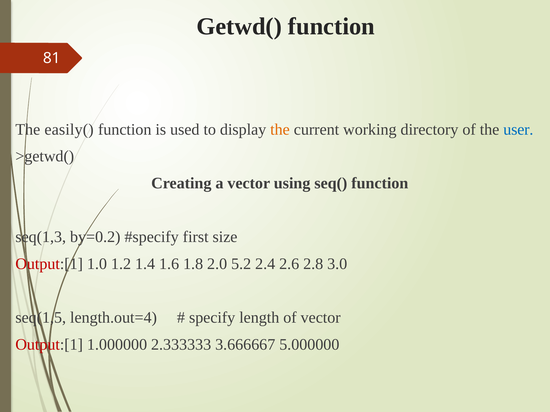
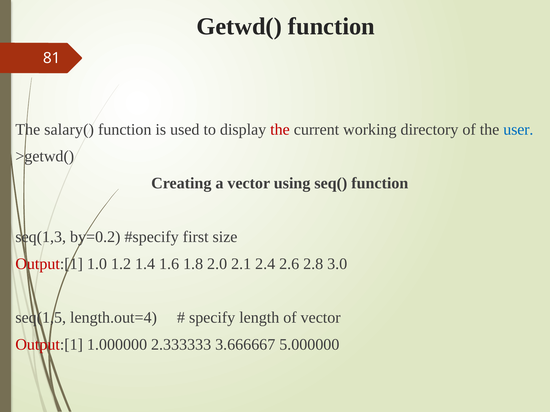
easily(: easily( -> salary(
the at (280, 130) colour: orange -> red
5.2: 5.2 -> 2.1
